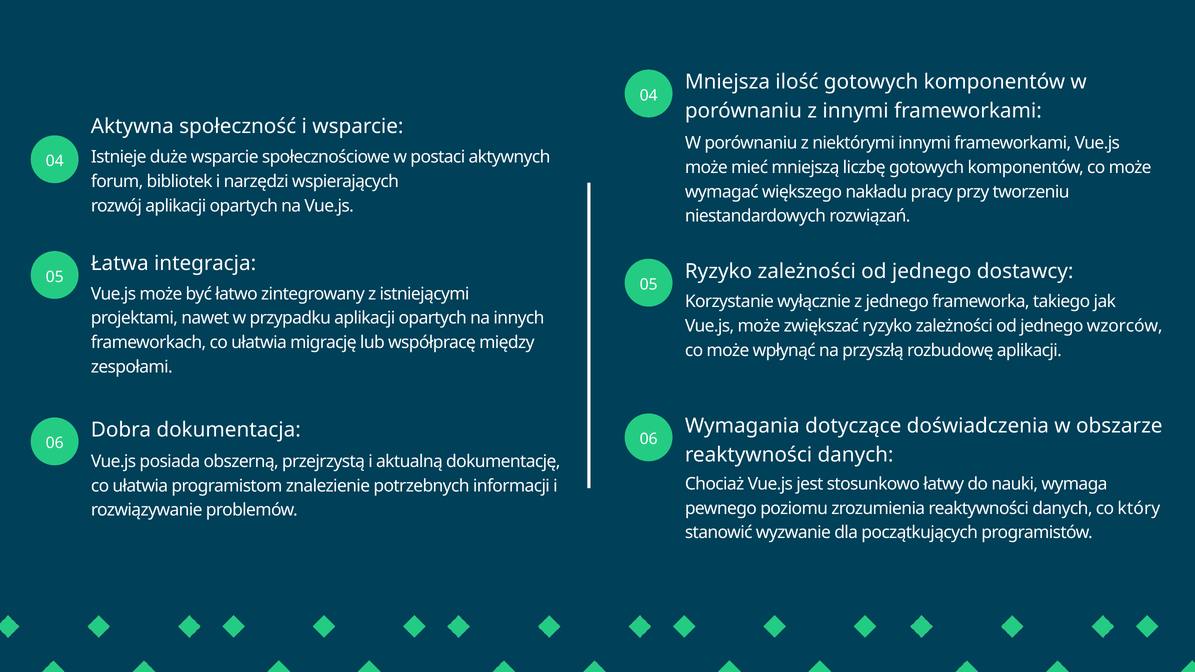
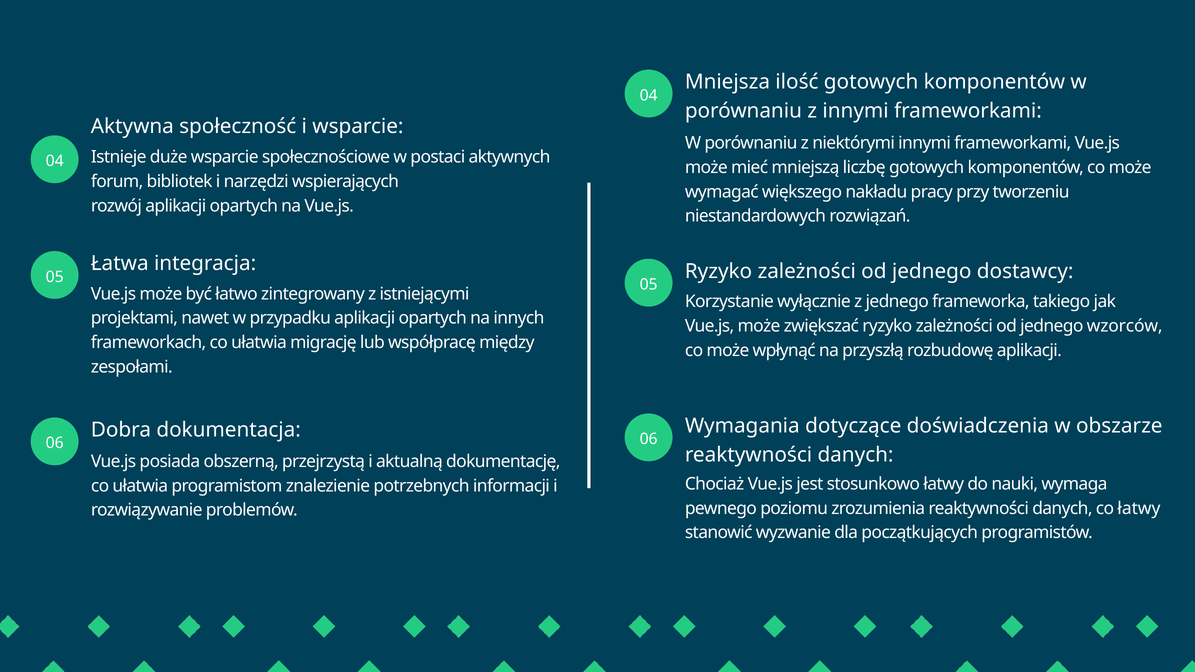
co który: który -> łatwy
